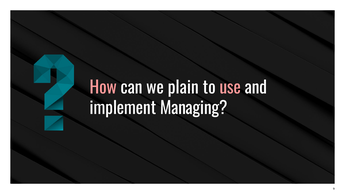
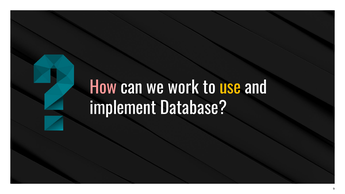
plain: plain -> work
use colour: pink -> yellow
Managing: Managing -> Database
